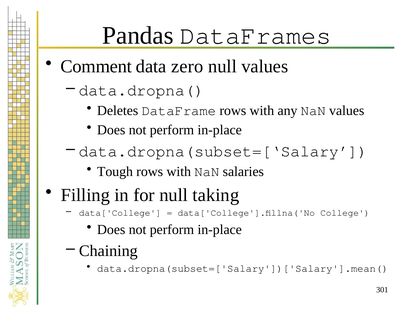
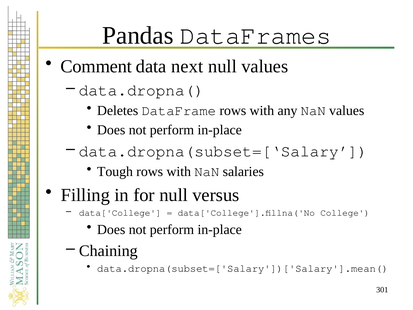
zero: zero -> next
taking: taking -> versus
